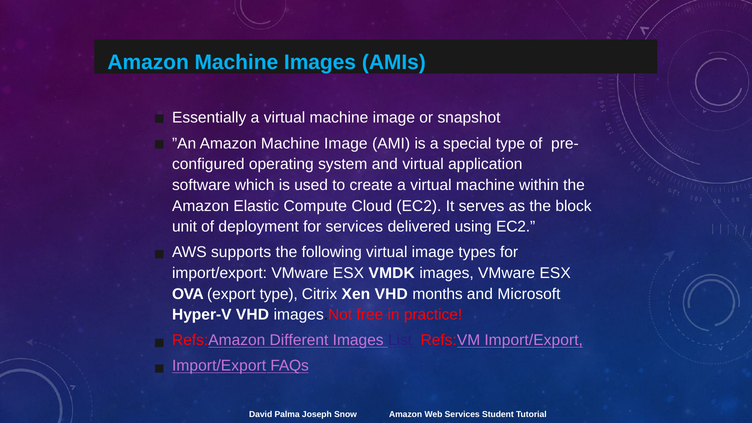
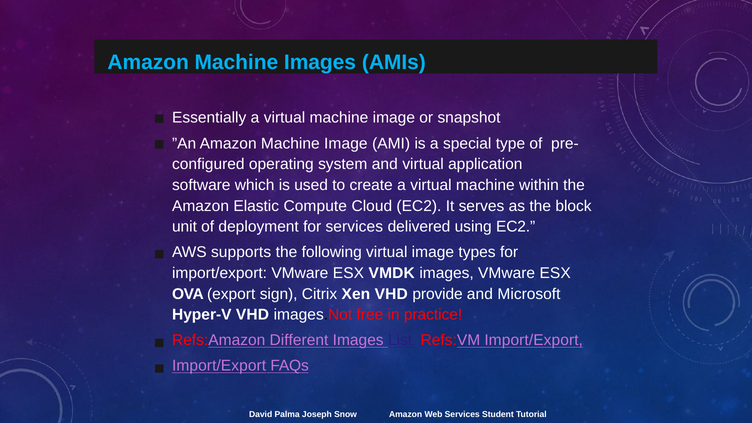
export type: type -> sign
months: months -> provide
